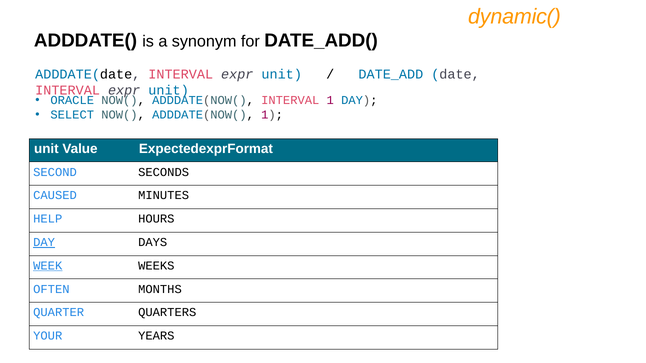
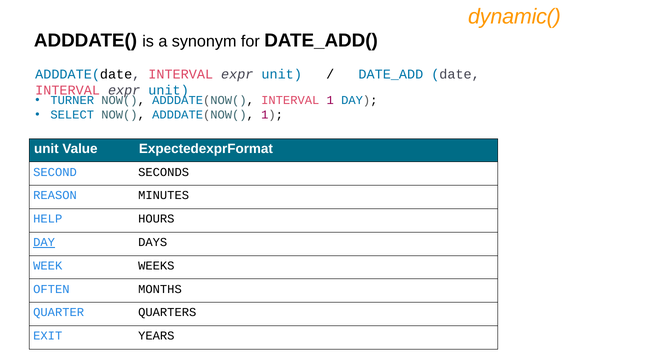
ORACLE: ORACLE -> TURNER
CAUSED: CAUSED -> REASON
WEEK underline: present -> none
YOUR: YOUR -> EXIT
